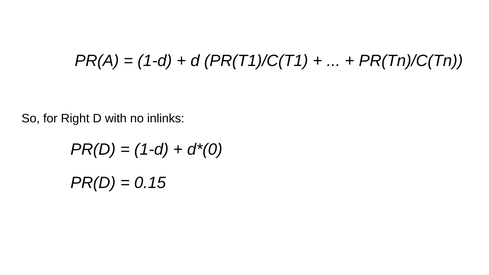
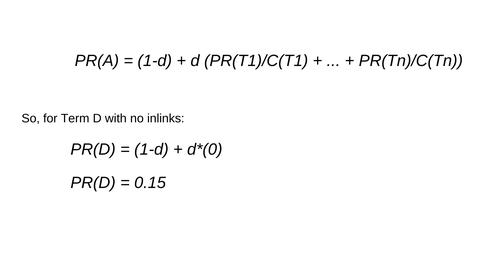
Right: Right -> Term
